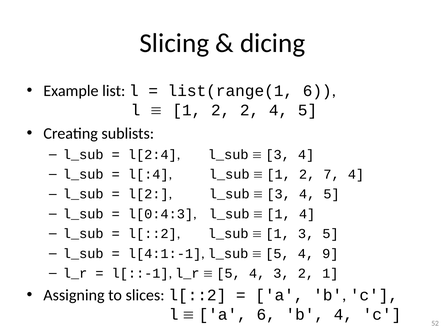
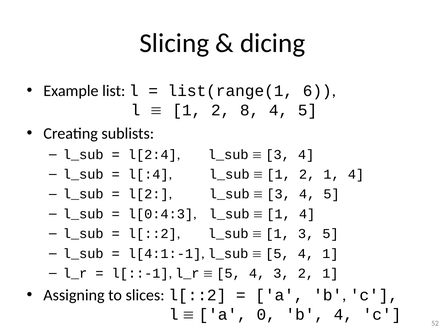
2 2: 2 -> 8
1 2 7: 7 -> 1
4 9: 9 -> 1
a 6: 6 -> 0
